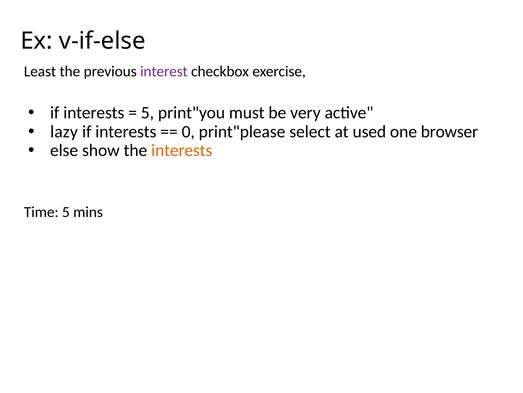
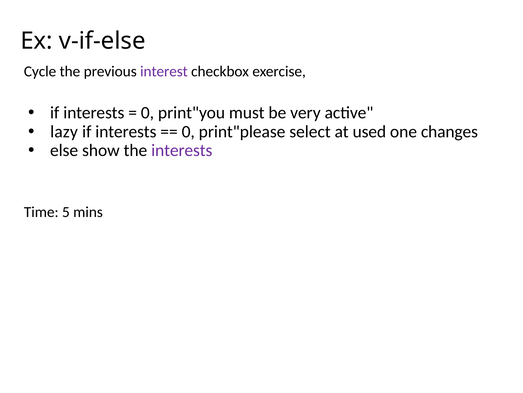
Least: Least -> Cycle
5 at (147, 113): 5 -> 0
browser: browser -> changes
interests at (182, 150) colour: orange -> purple
